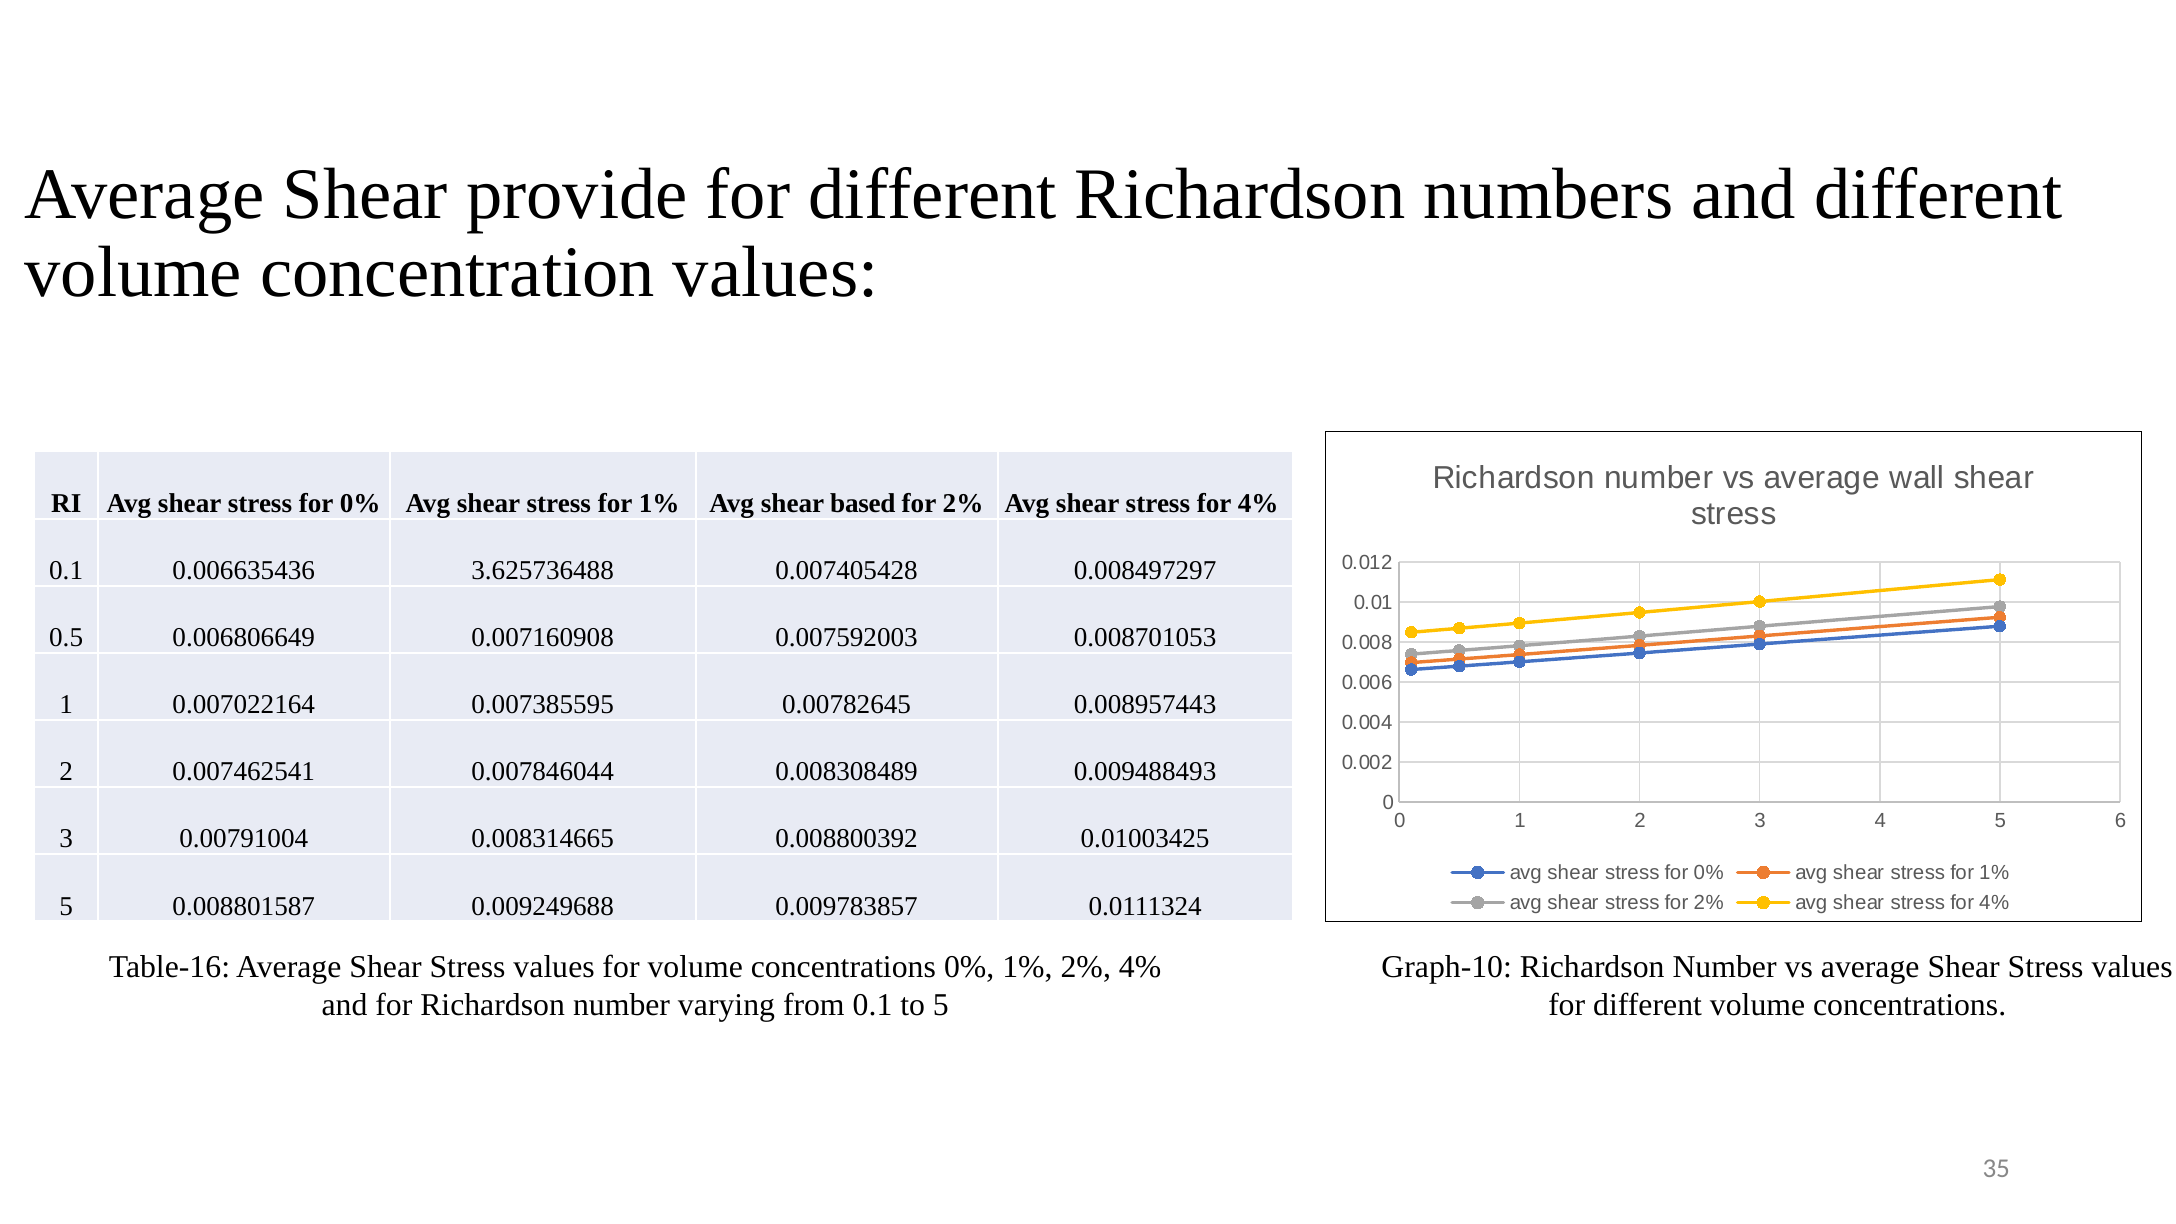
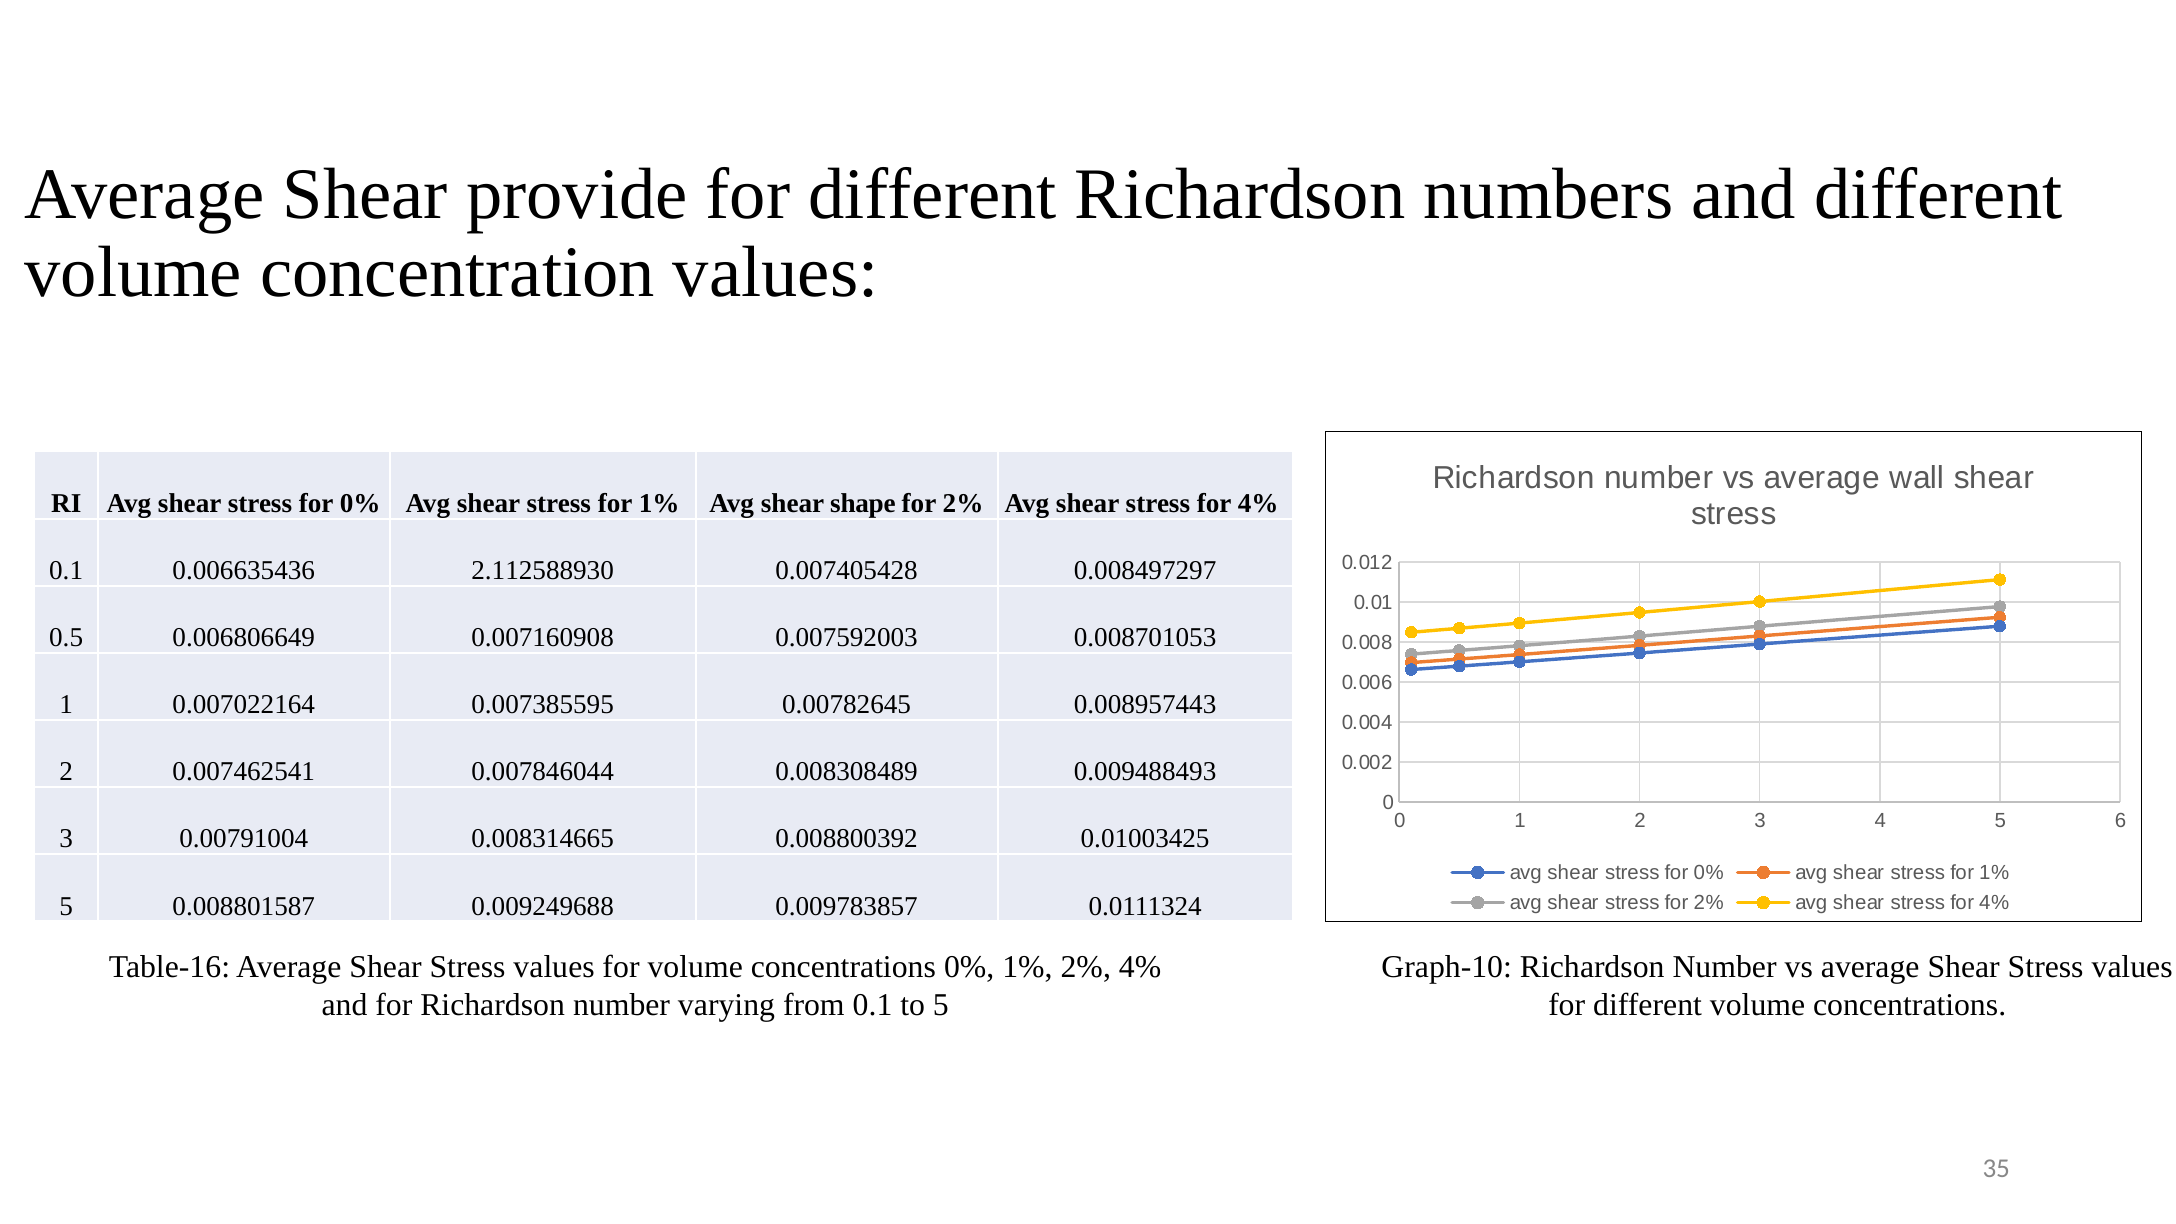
based: based -> shape
3.625736488: 3.625736488 -> 2.112588930
